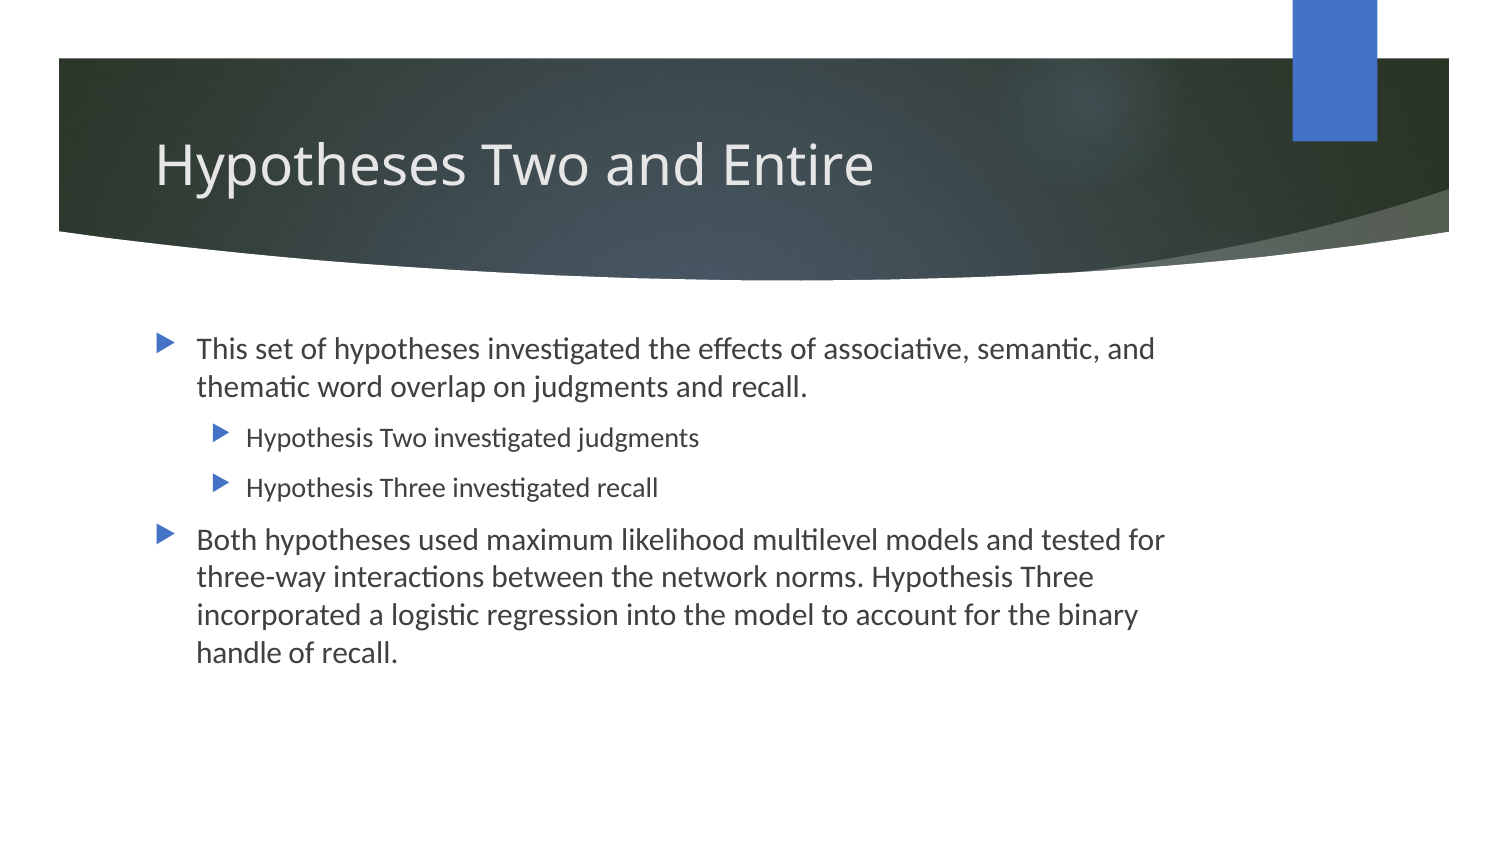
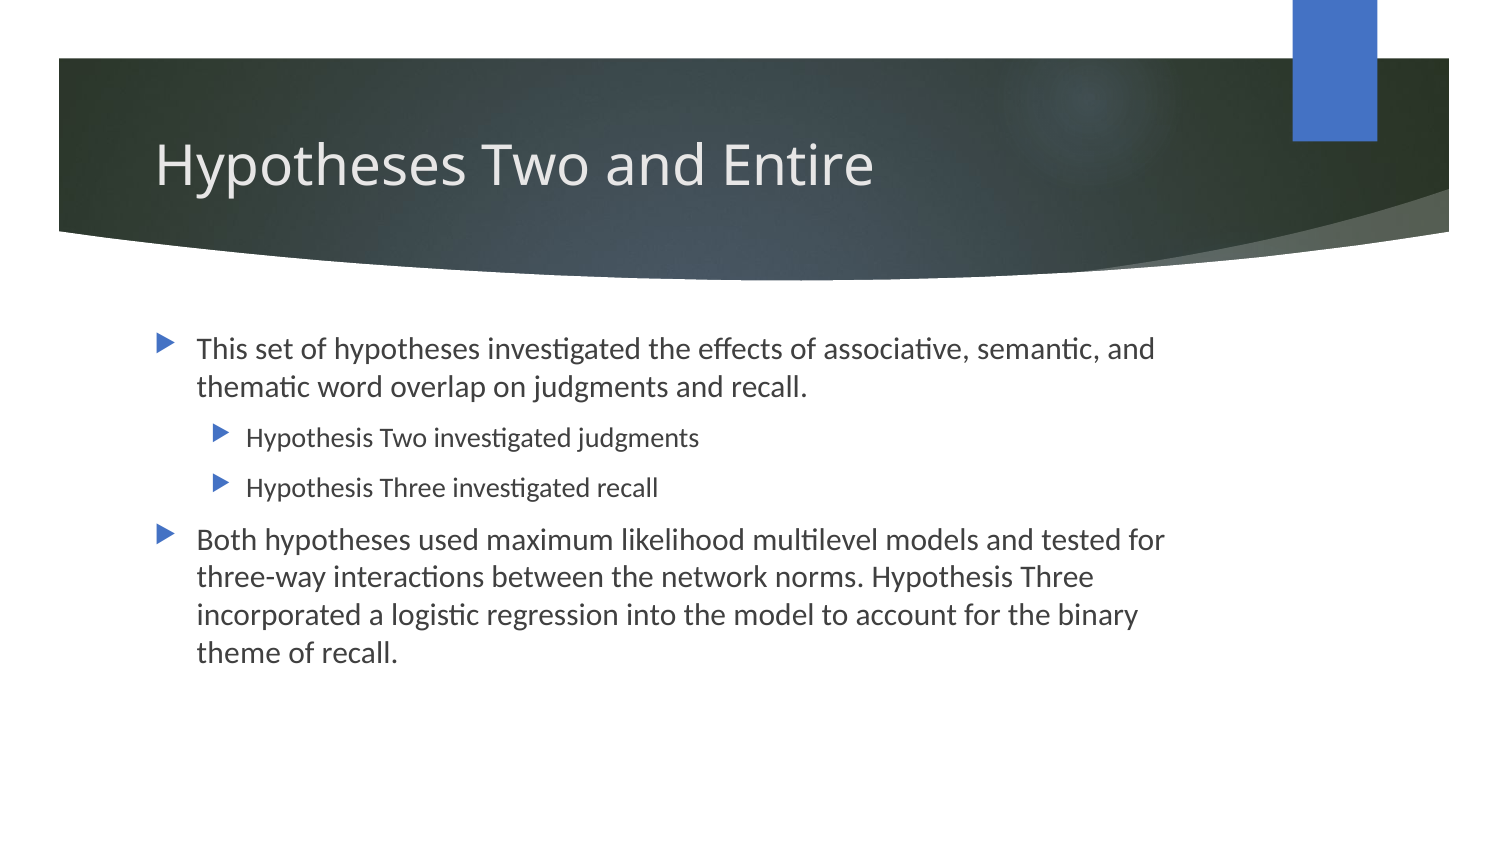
handle: handle -> theme
